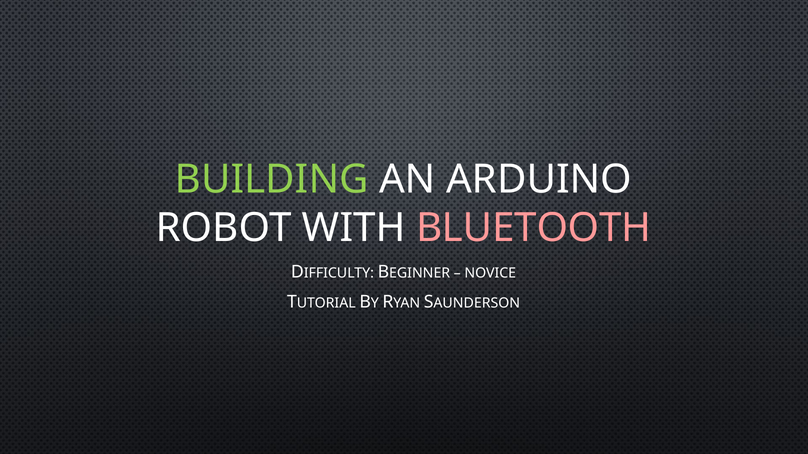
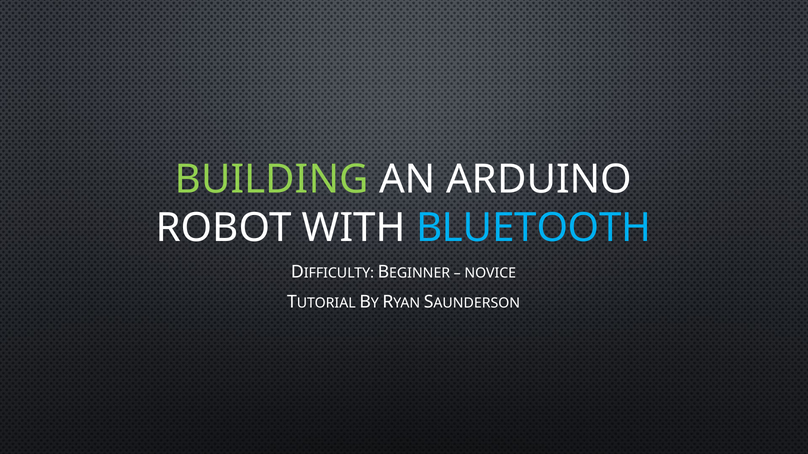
BLUETOOTH colour: pink -> light blue
